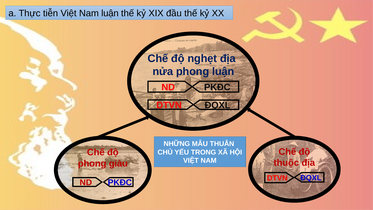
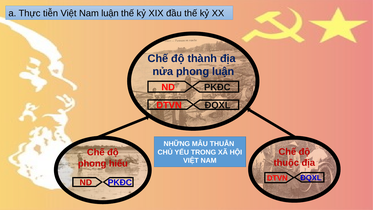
nghẹt: nghẹt -> thành
giàu: giàu -> hiếu
